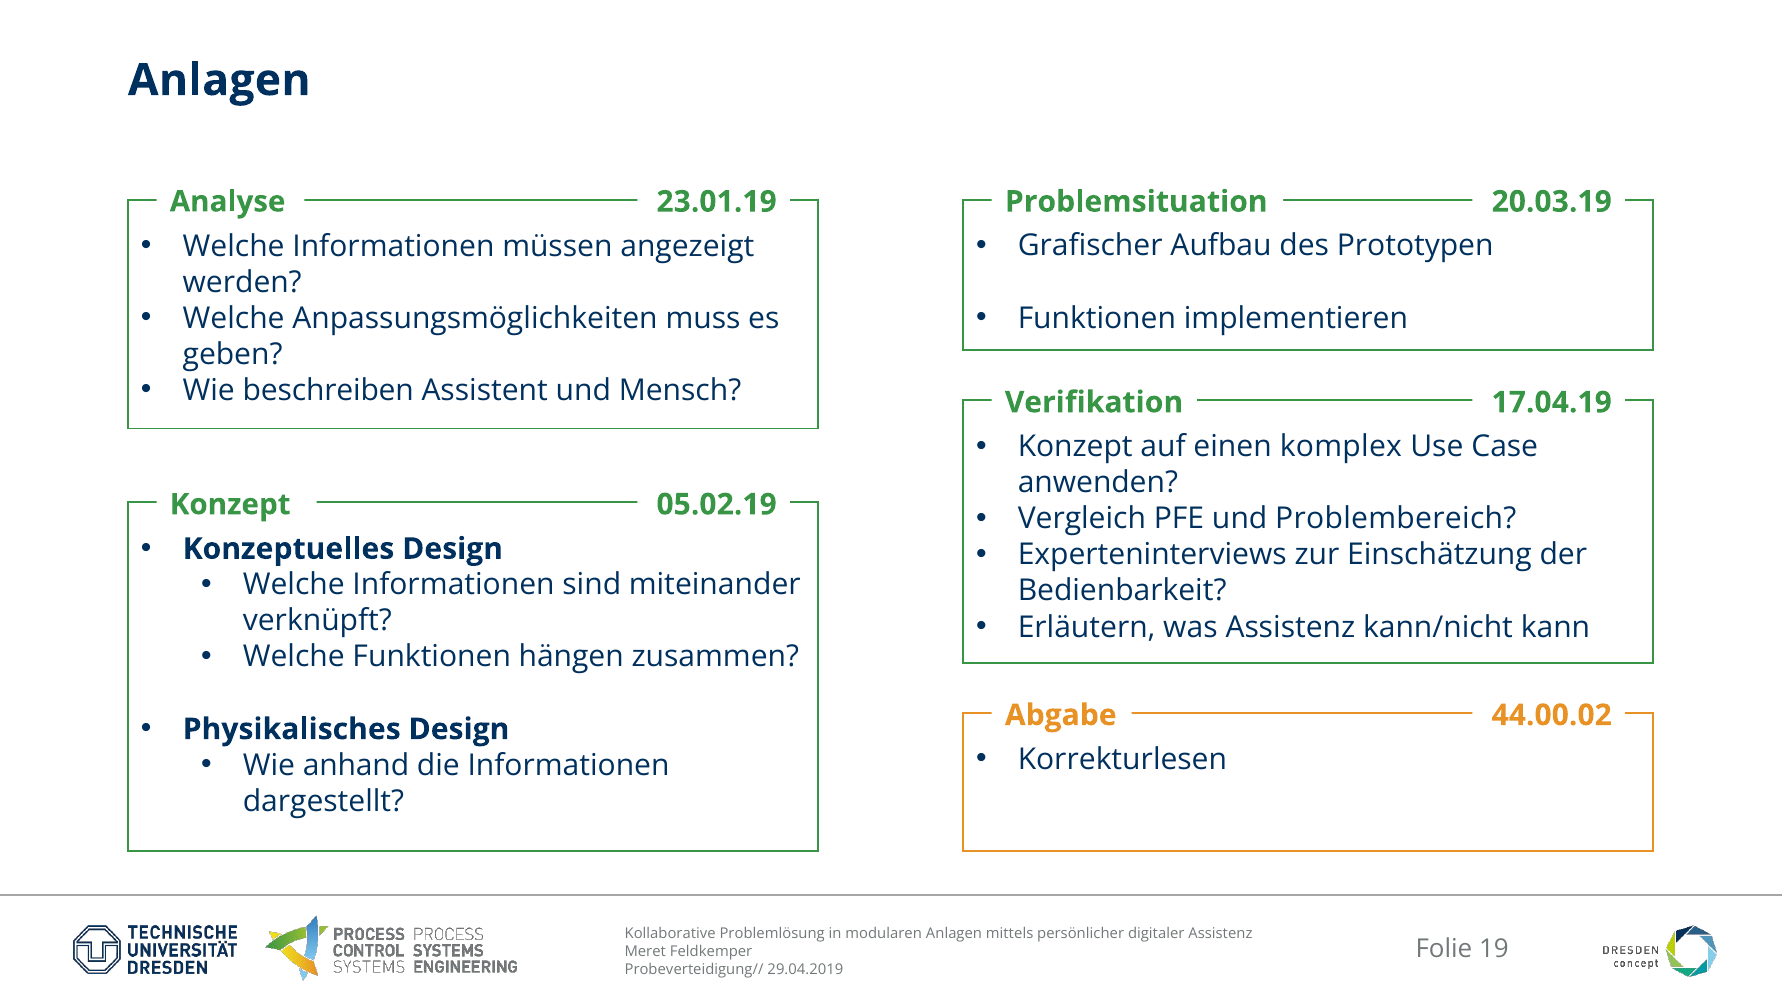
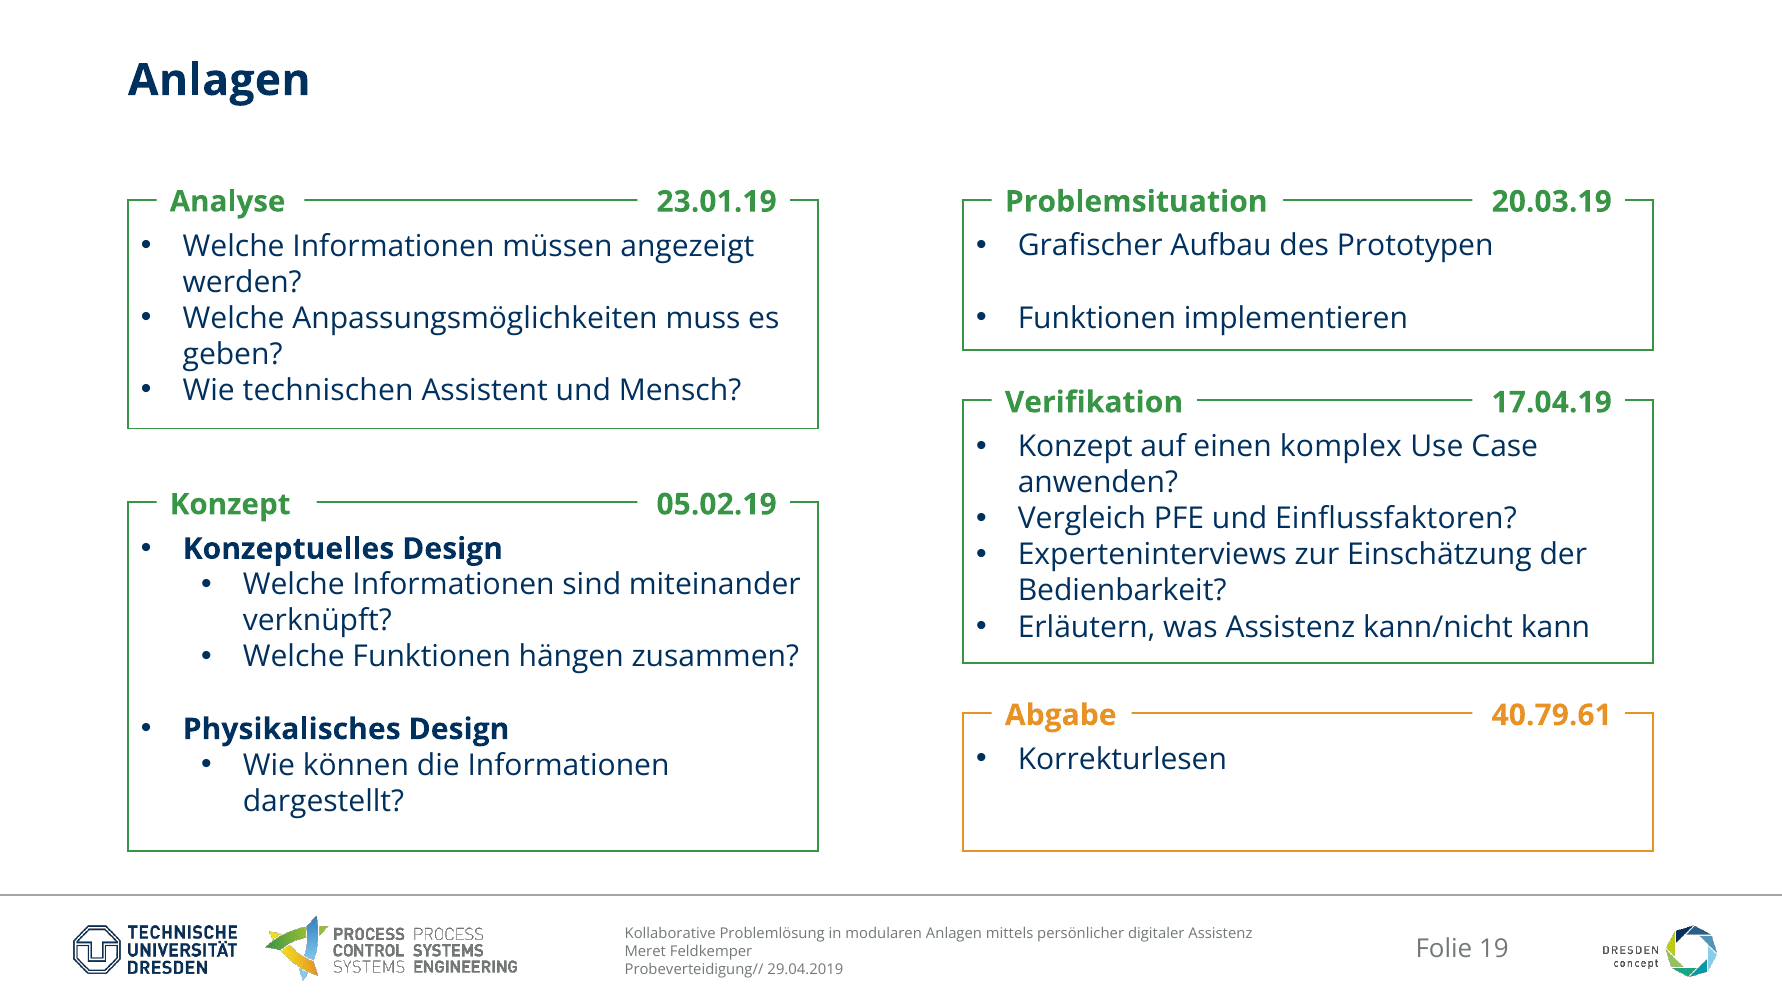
beschreiben: beschreiben -> technischen
Problembereich: Problembereich -> Einflussfaktoren
44.00.02: 44.00.02 -> 40.79.61
anhand: anhand -> können
